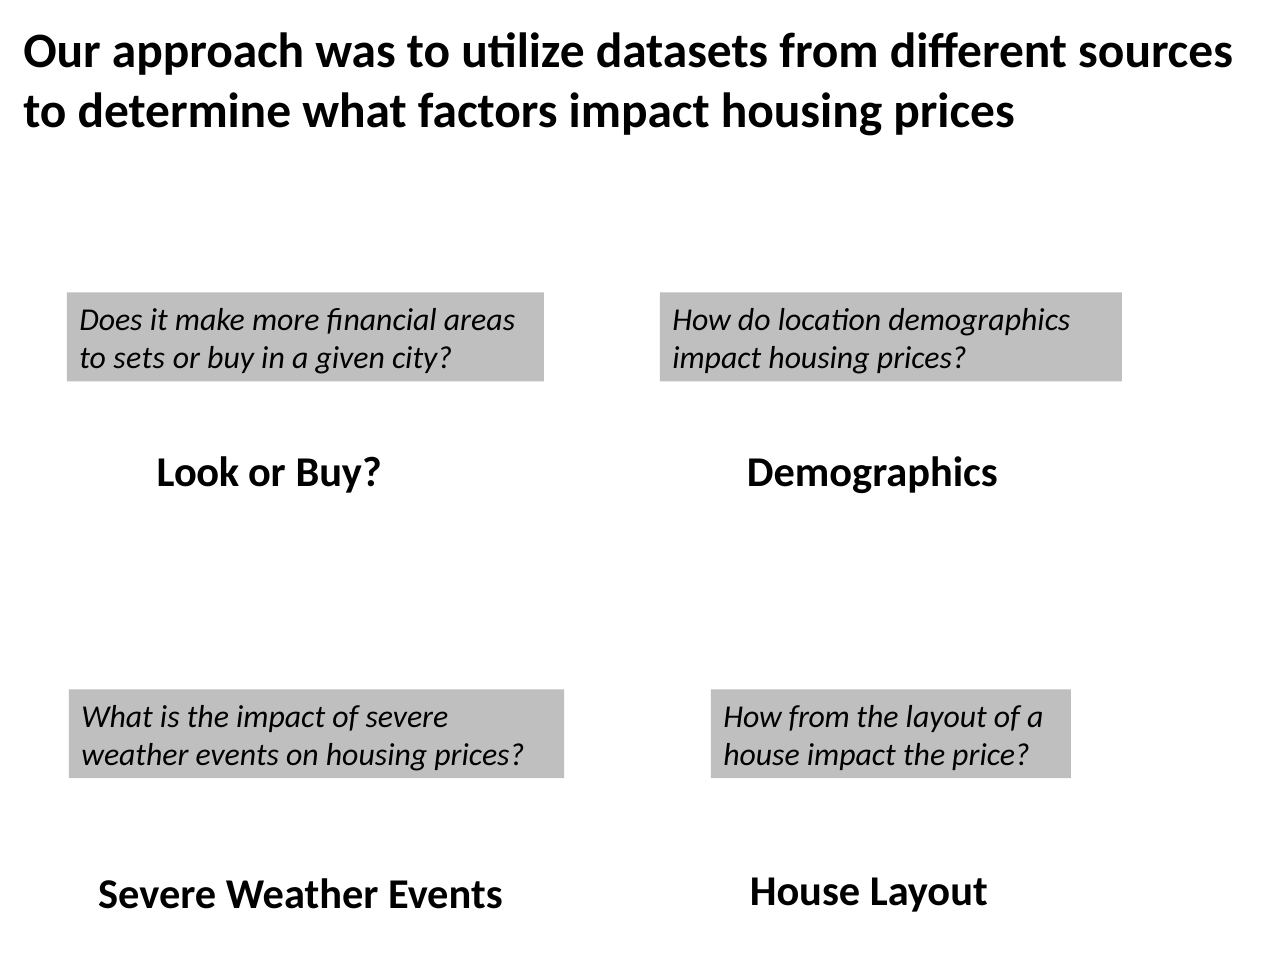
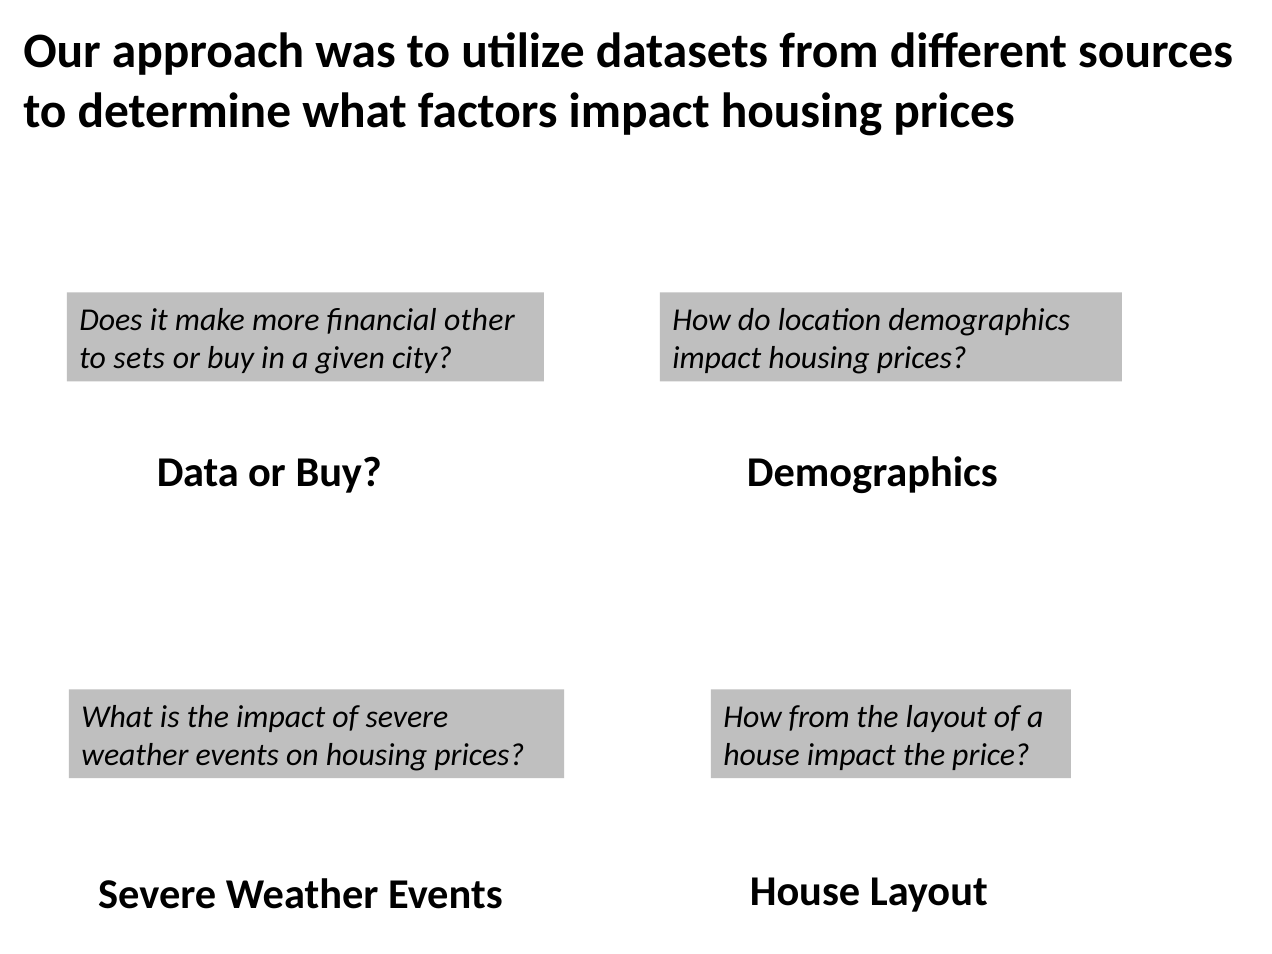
areas: areas -> other
Look: Look -> Data
